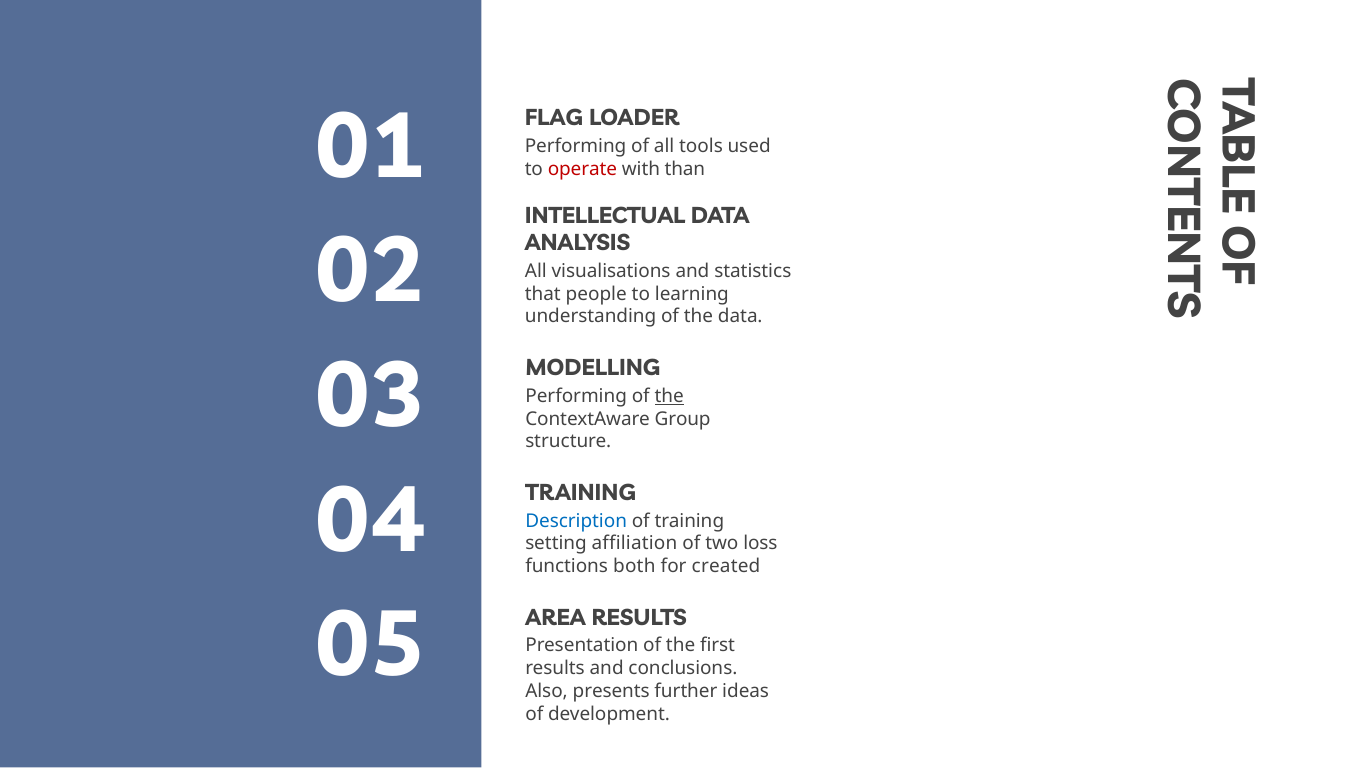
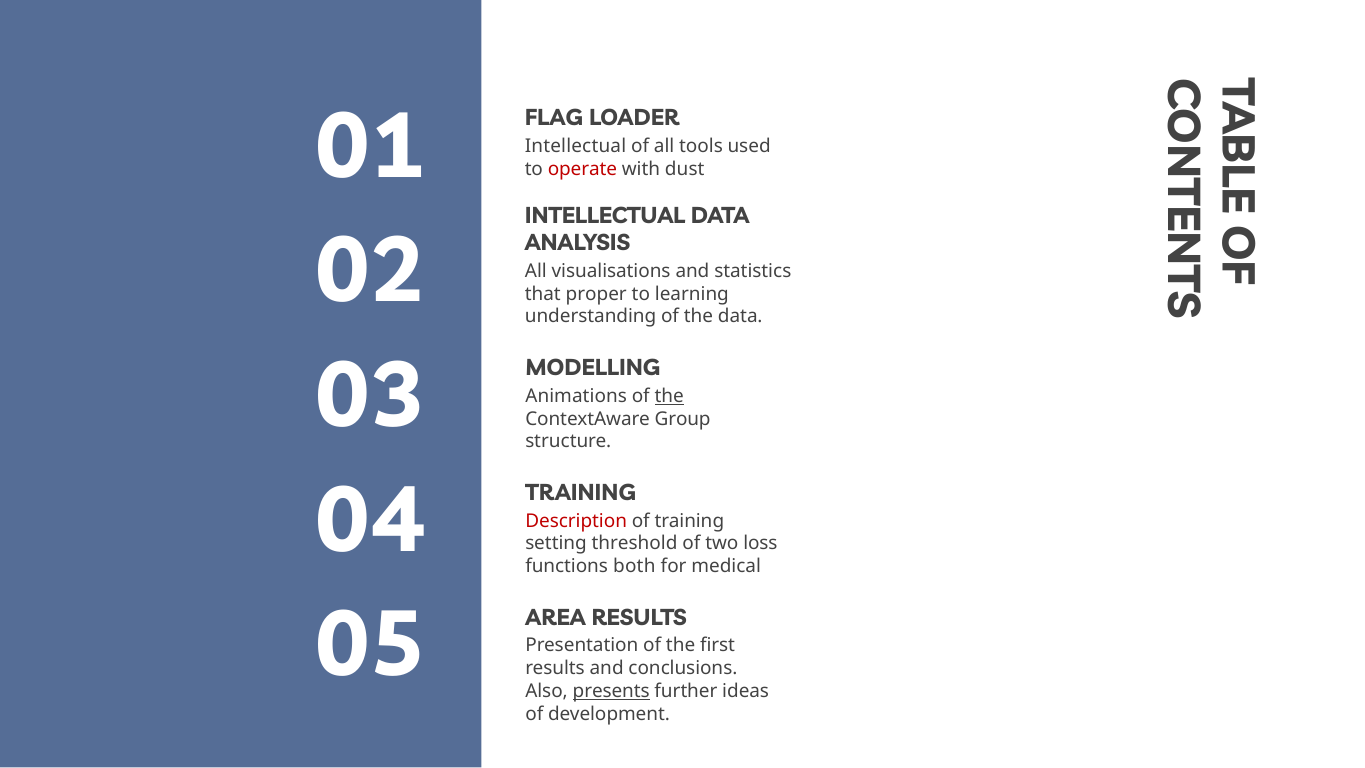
Performing at (576, 146): Performing -> Intellectual
than: than -> dust
people: people -> proper
Performing at (576, 396): Performing -> Animations
Description colour: blue -> red
affiliation: affiliation -> threshold
created: created -> medical
presents underline: none -> present
